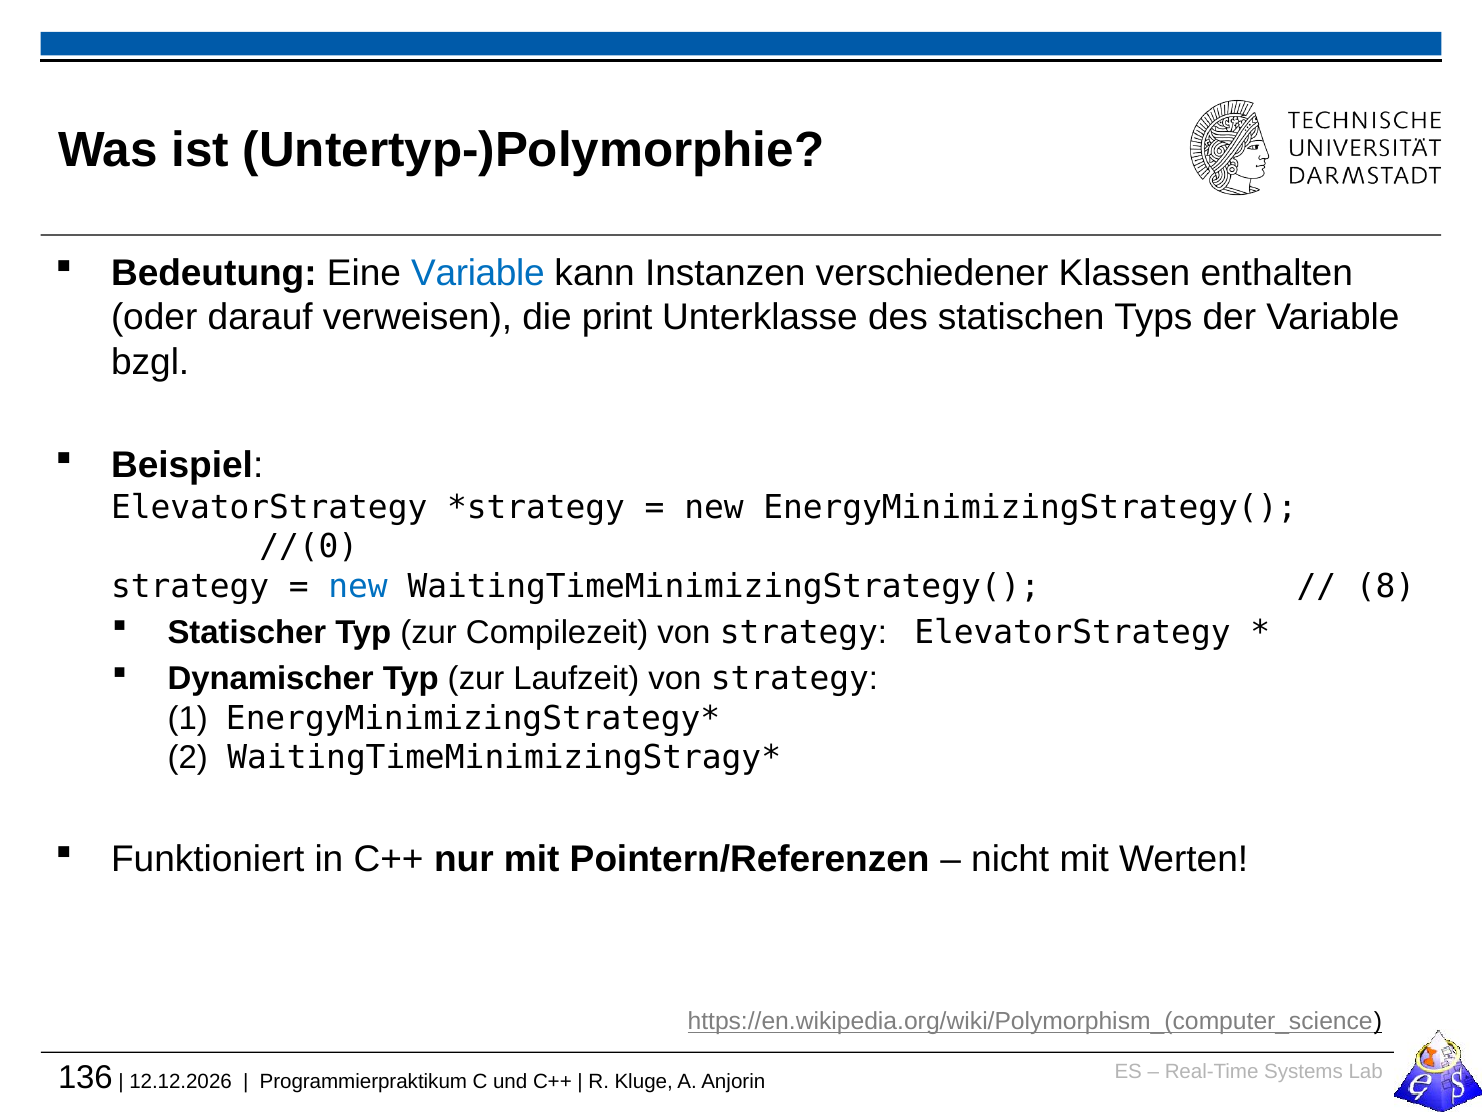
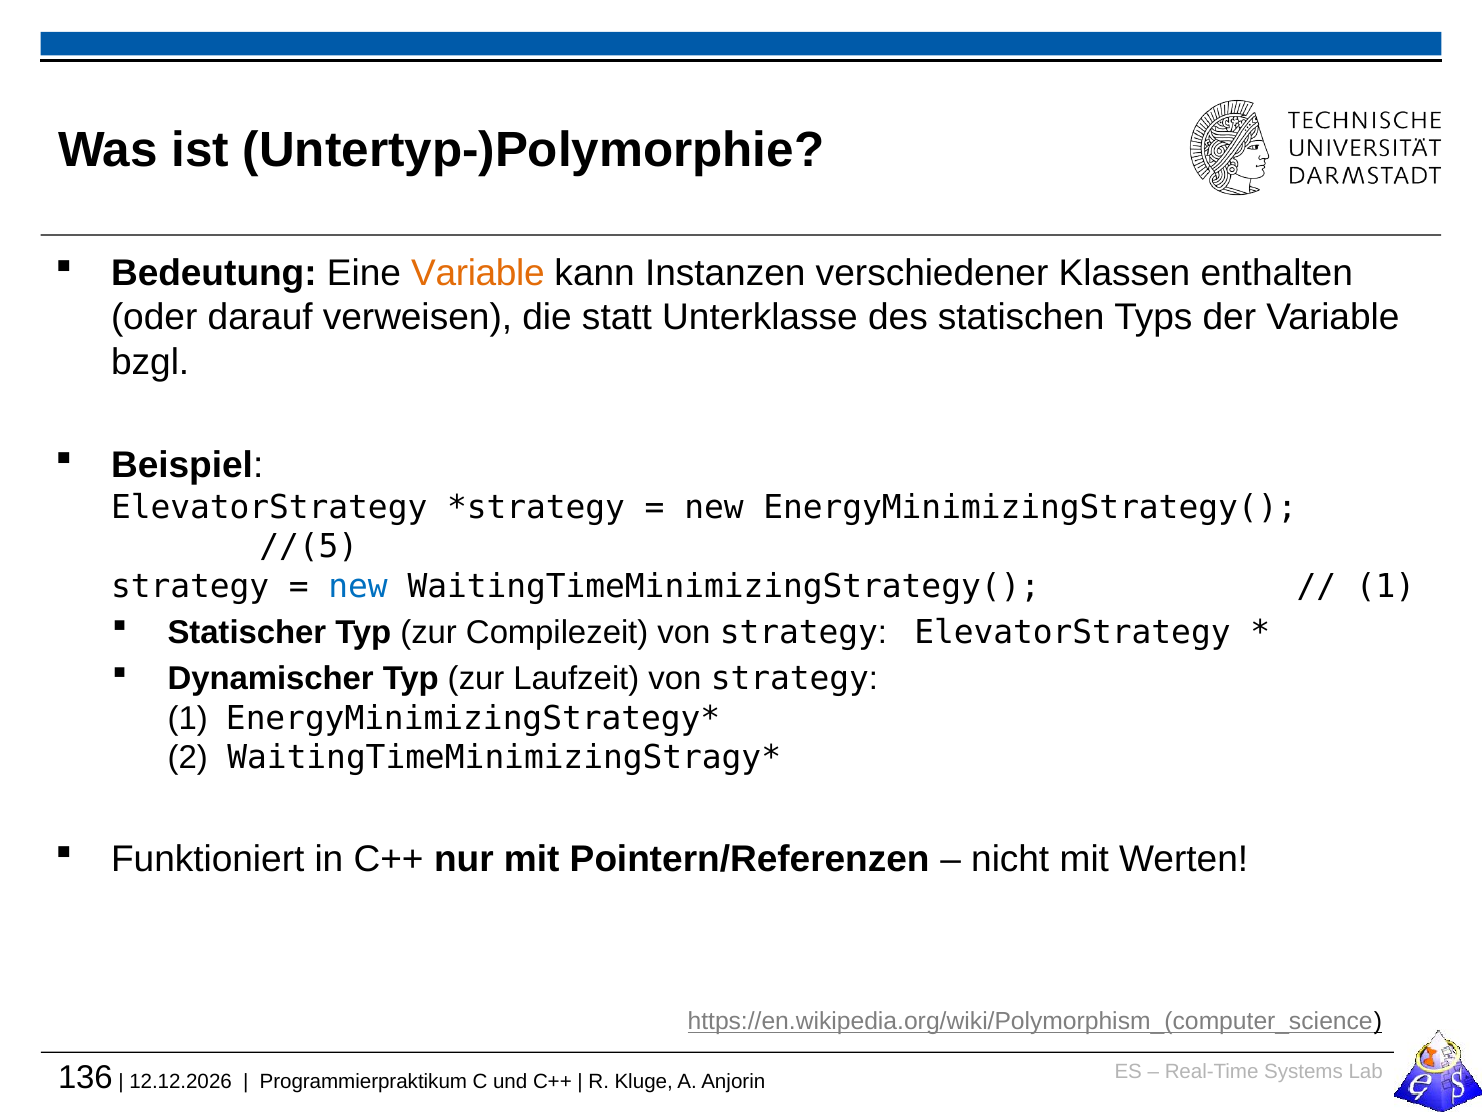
Variable at (478, 273) colour: blue -> orange
print: print -> statt
//(0: //(0 -> //(5
8 at (1386, 586): 8 -> 1
